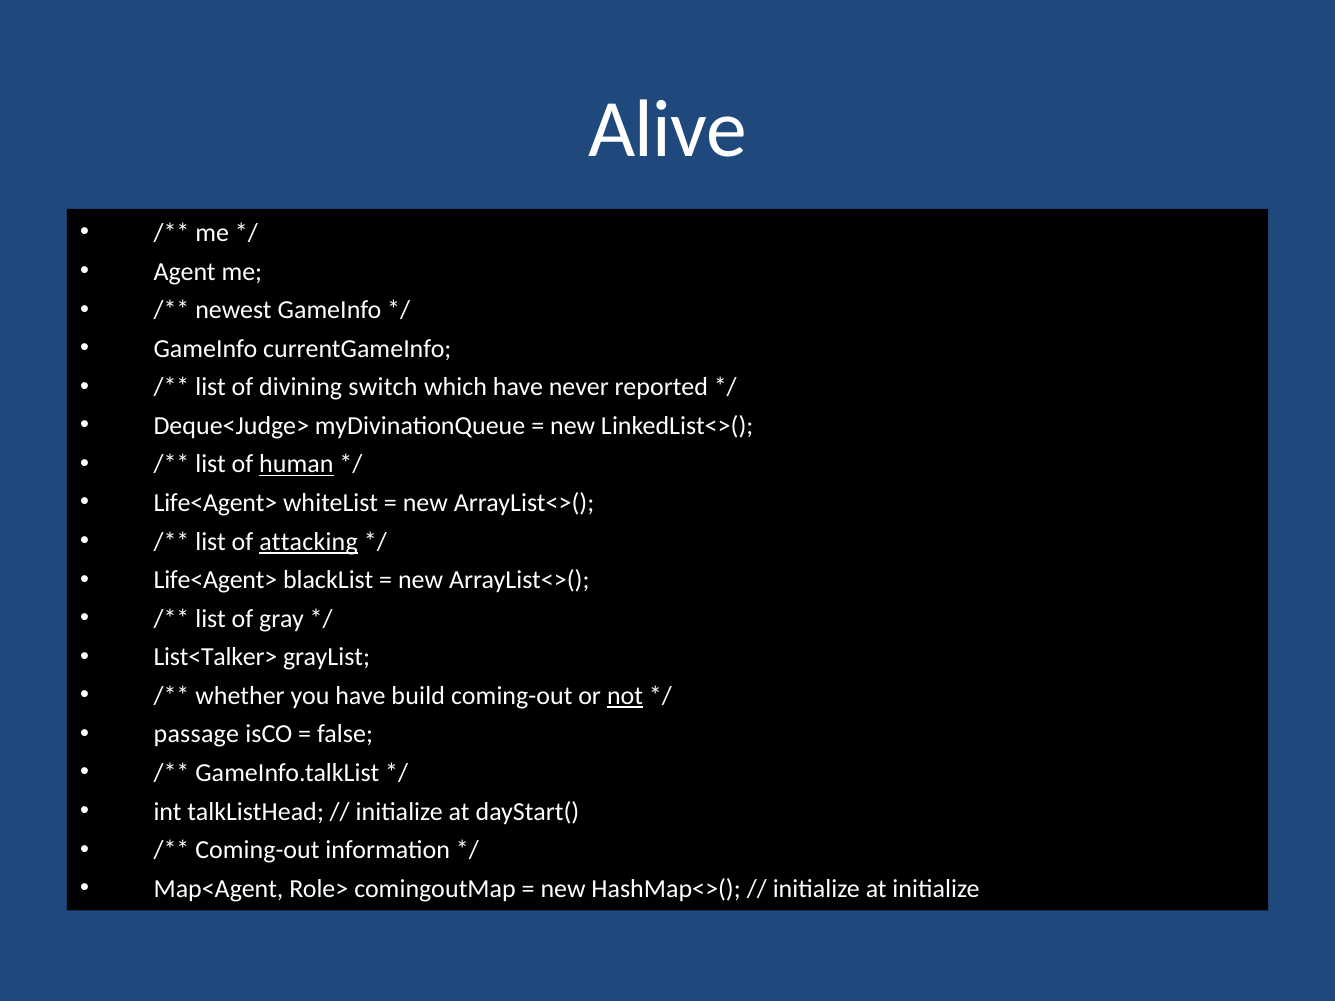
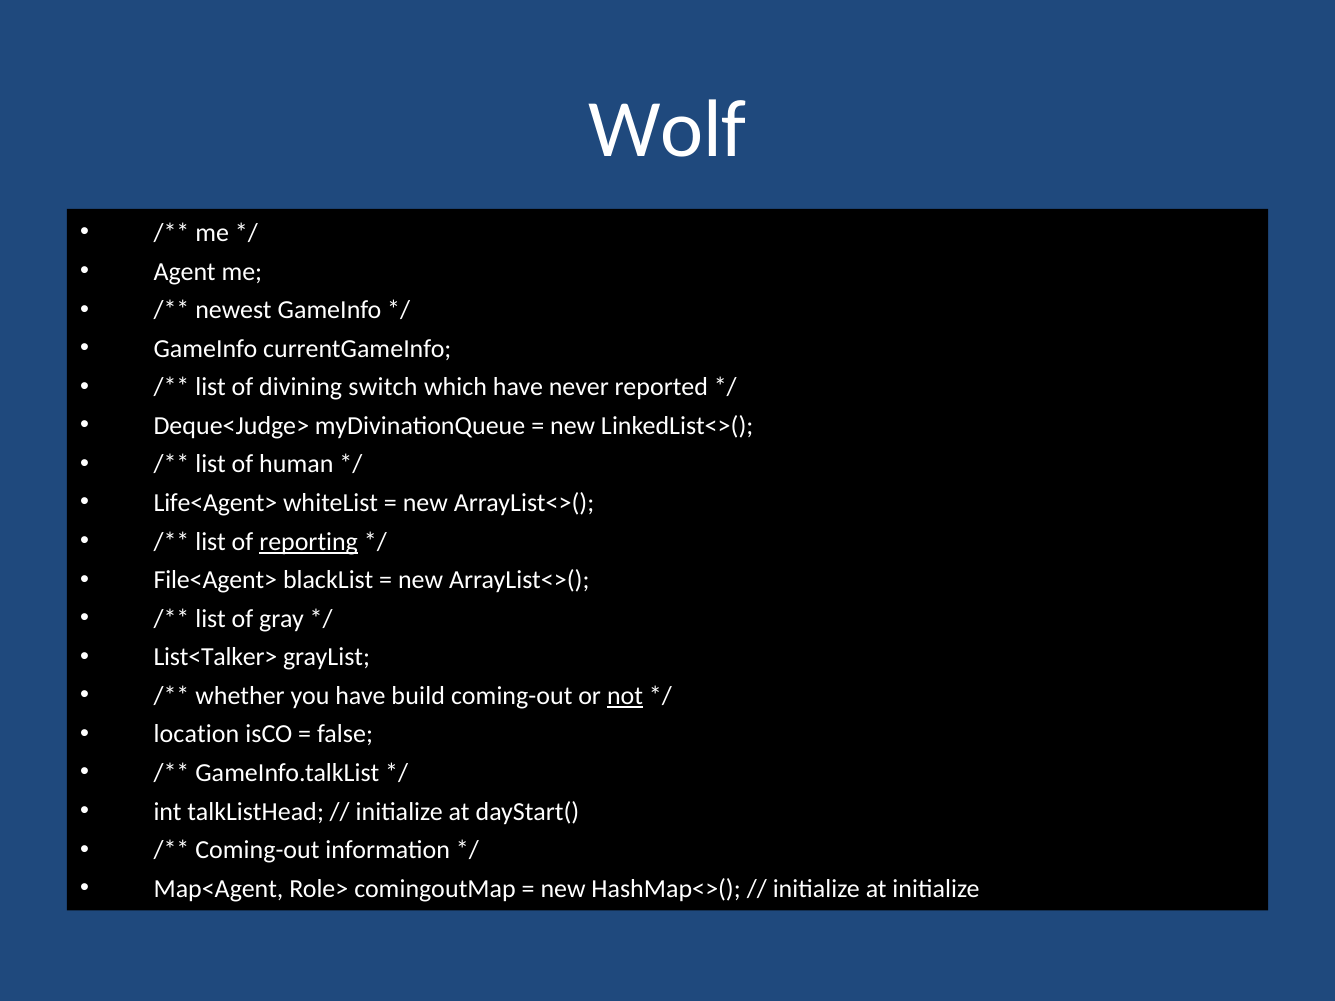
Alive: Alive -> Wolf
human underline: present -> none
attacking: attacking -> reporting
Life<Agent> at (215, 580): Life<Agent> -> File<Agent>
passage: passage -> location
